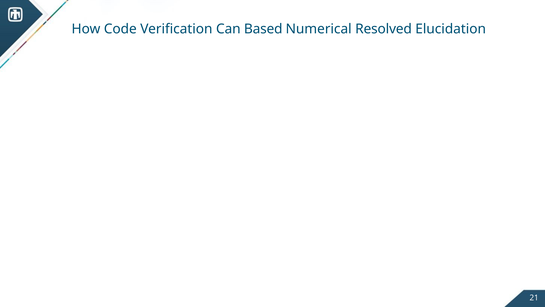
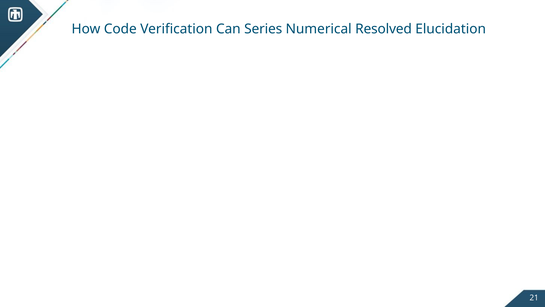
Based: Based -> Series
